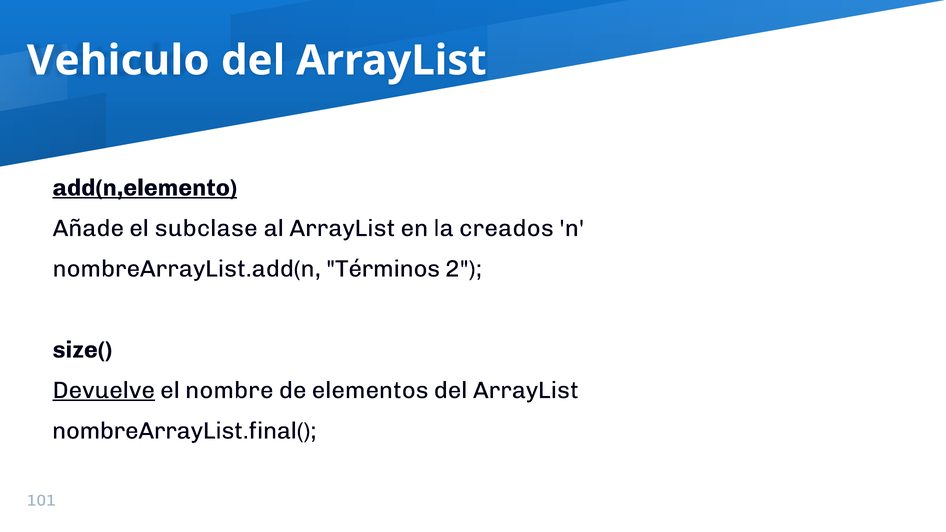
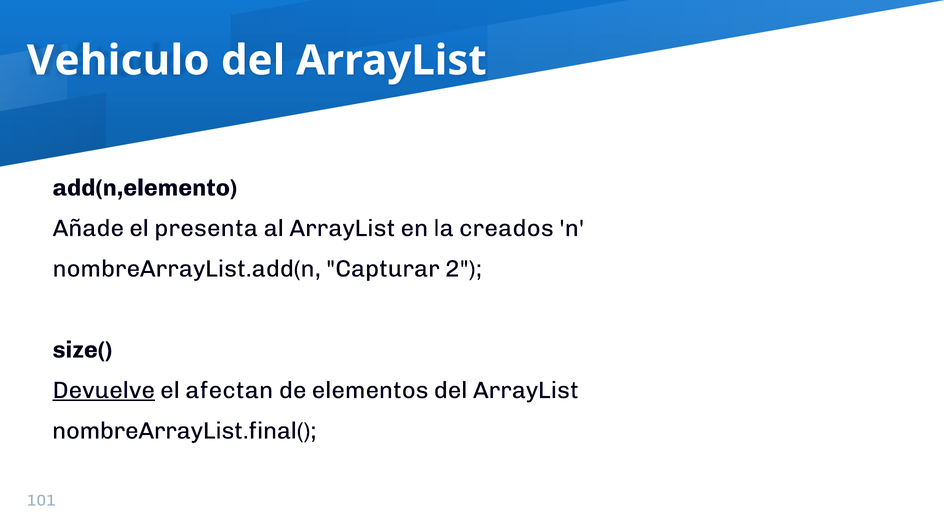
add(n,elemento underline: present -> none
subclase: subclase -> presenta
Términos: Términos -> Capturar
nombre: nombre -> afectan
